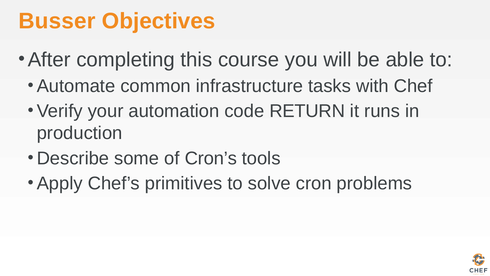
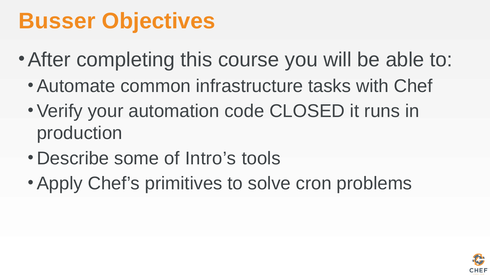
RETURN: RETURN -> CLOSED
Cron’s: Cron’s -> Intro’s
